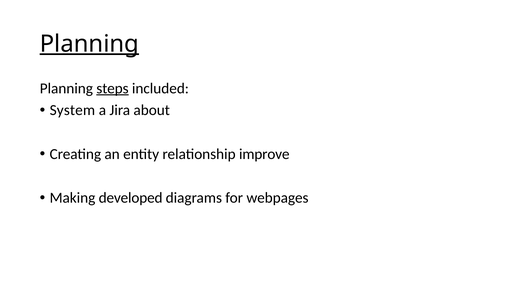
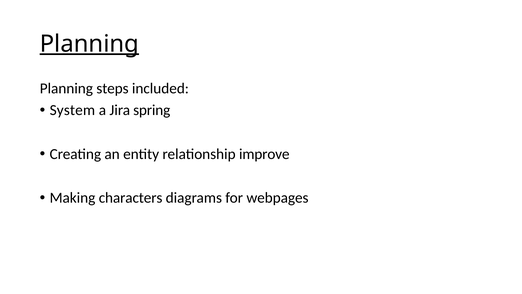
steps underline: present -> none
about: about -> spring
developed: developed -> characters
